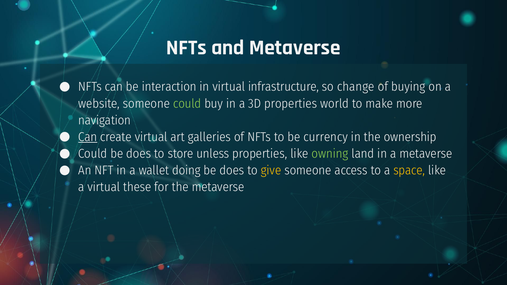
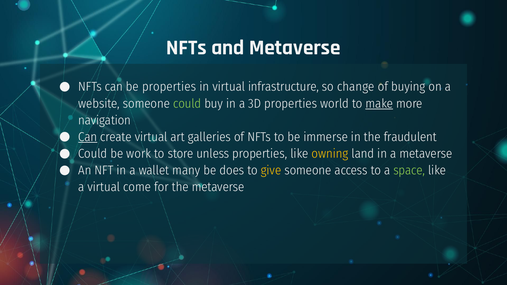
be interaction: interaction -> properties
make underline: none -> present
currency: currency -> immerse
ownership: ownership -> fraudulent
Could be does: does -> work
owning colour: light green -> yellow
doing: doing -> many
space colour: yellow -> light green
these: these -> come
